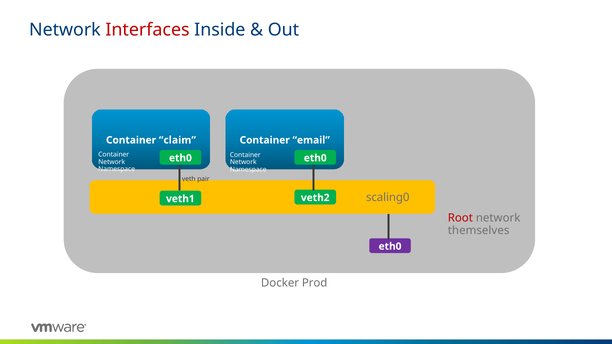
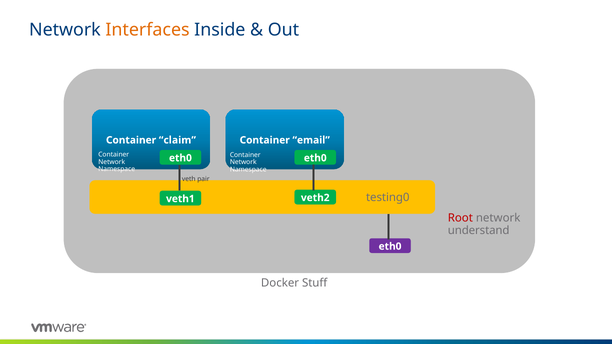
Interfaces colour: red -> orange
scaling0: scaling0 -> testing0
themselves: themselves -> understand
Prod: Prod -> Stuff
